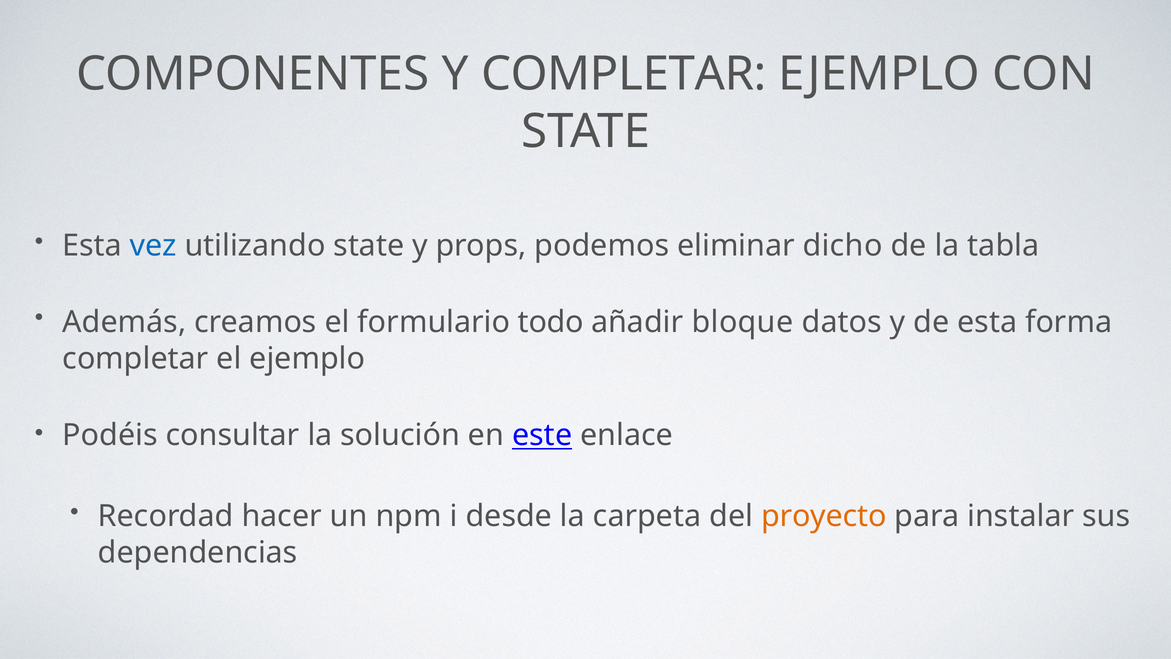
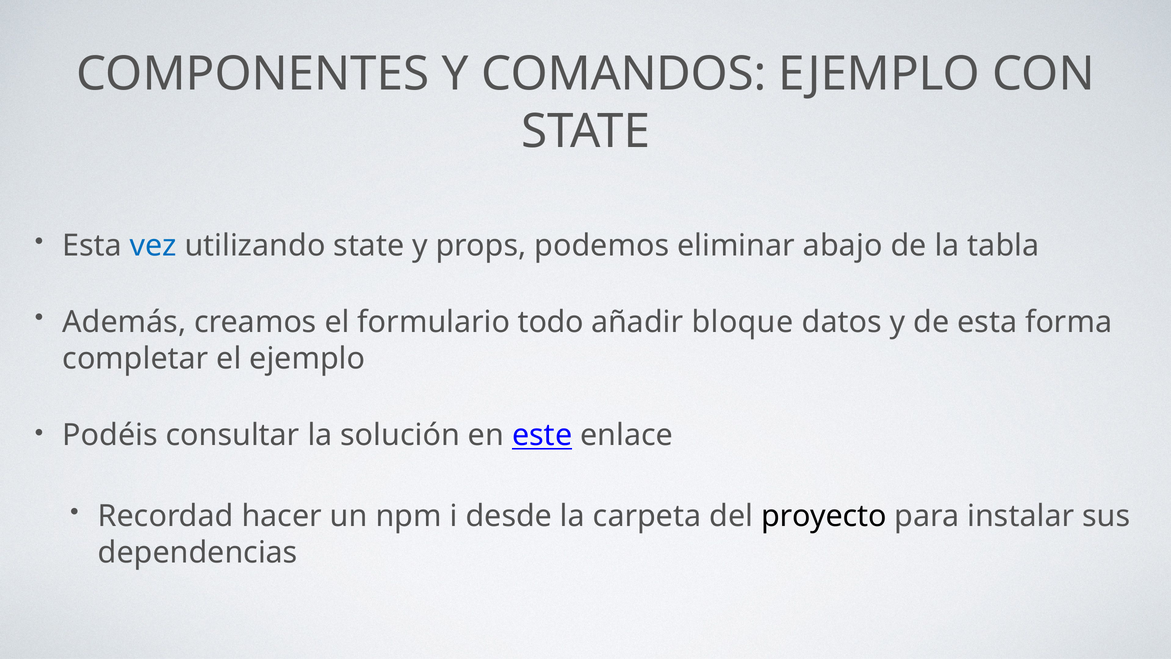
Y COMPLETAR: COMPLETAR -> COMANDOS
dicho: dicho -> abajo
proyecto colour: orange -> black
